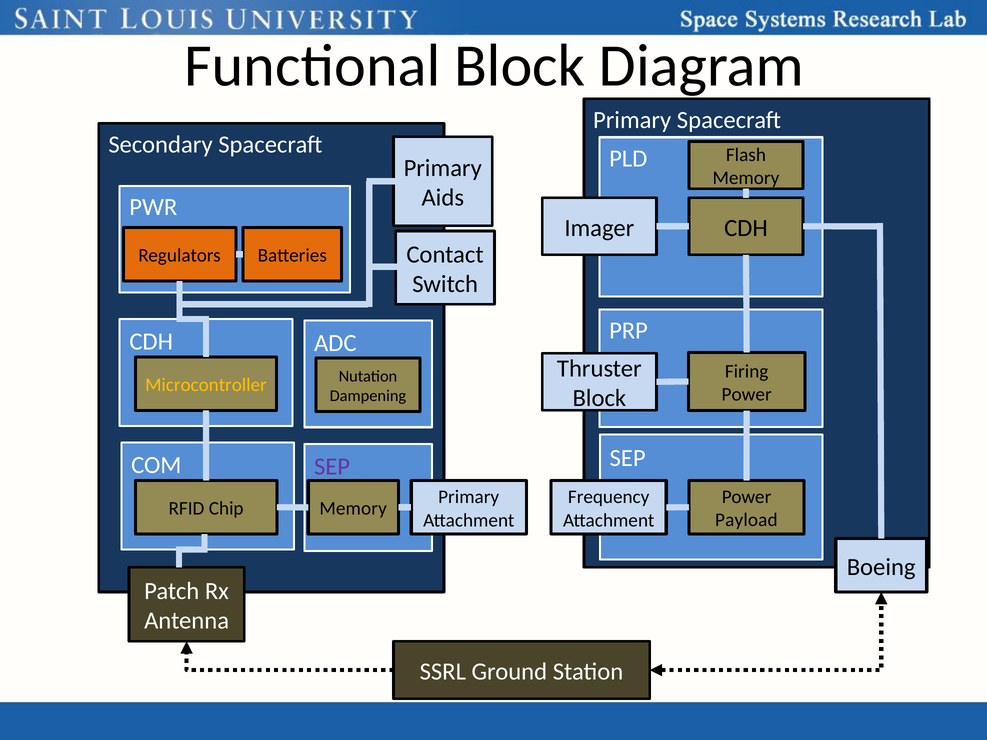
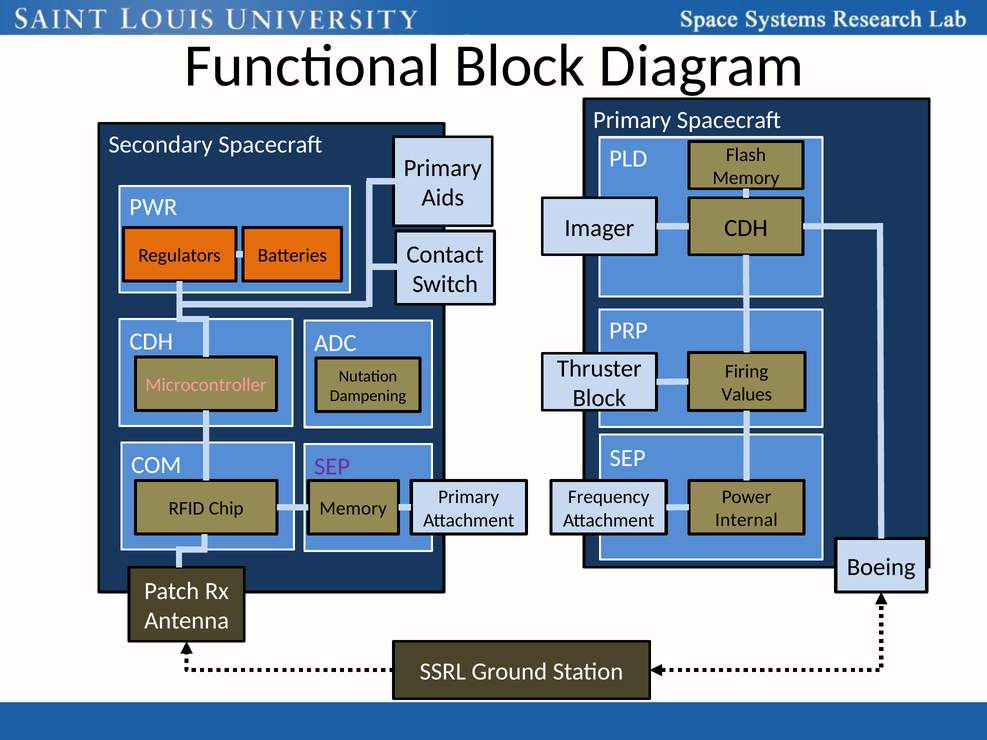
Microcontroller colour: yellow -> pink
Power at (747, 395): Power -> Values
Payload: Payload -> Internal
